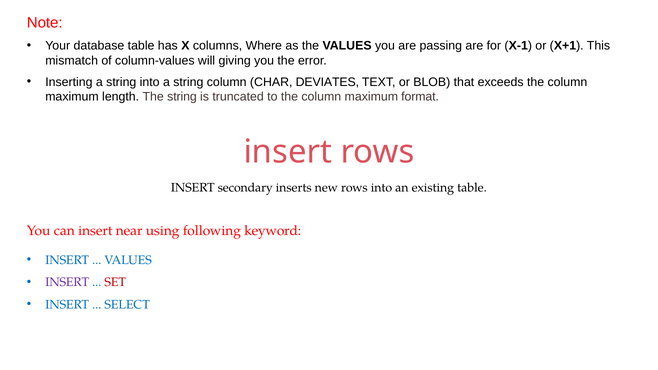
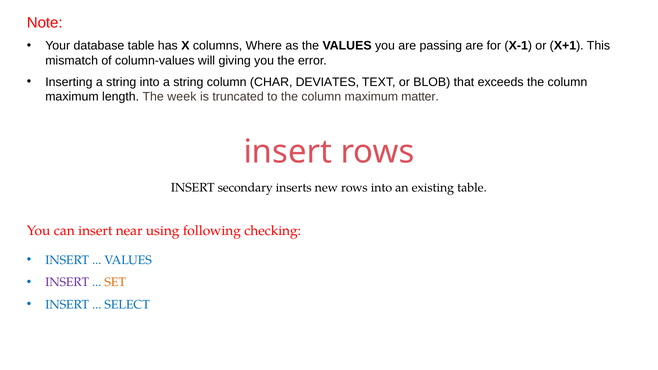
The string: string -> week
format: format -> matter
keyword: keyword -> checking
SET colour: red -> orange
